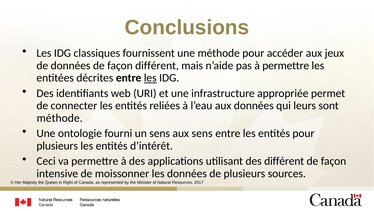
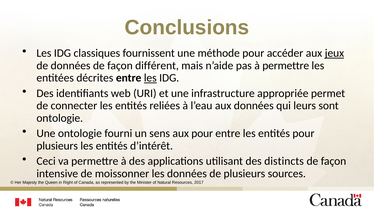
jeux underline: none -> present
méthode at (60, 118): méthode -> ontologie
aux sens: sens -> pour
des différent: différent -> distincts
